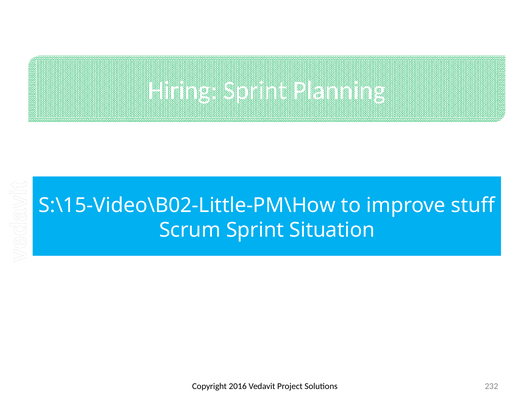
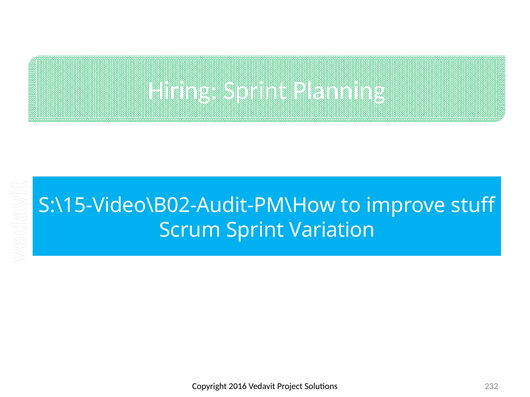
S:\15-Video\B02-Little-PM\How: S:\15-Video\B02-Little-PM\How -> S:\15-Video\B02-Audit-PM\How
Situation: Situation -> Variation
